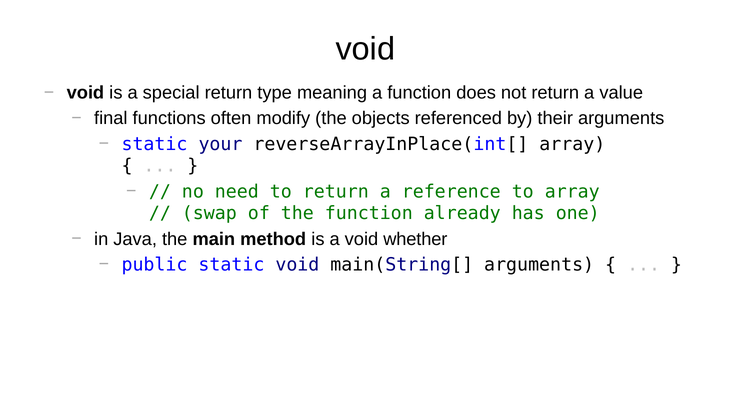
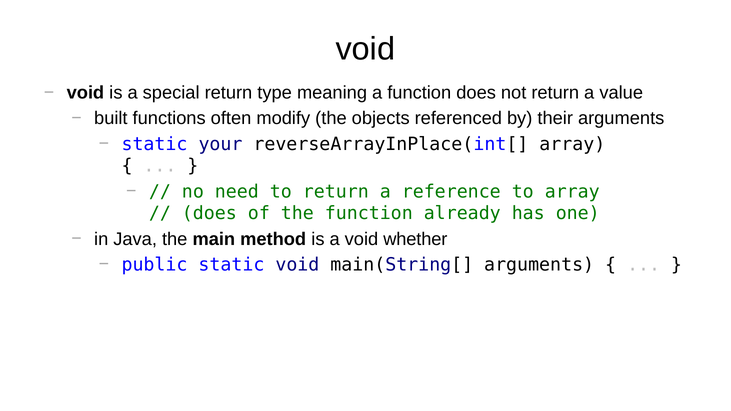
final: final -> built
swap at (209, 214): swap -> does
